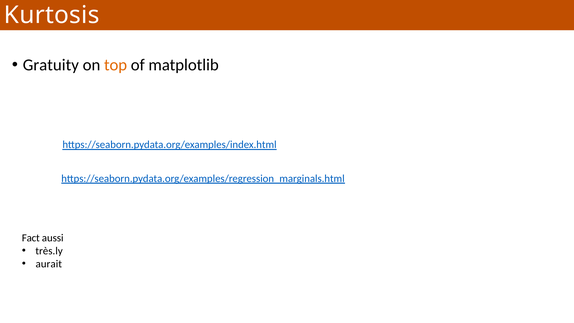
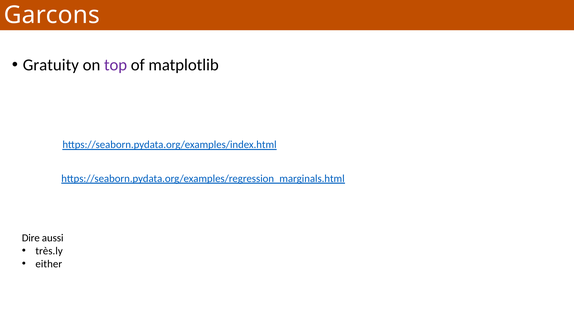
Kurtosis: Kurtosis -> Garcons
top colour: orange -> purple
Fact: Fact -> Dire
aurait: aurait -> either
